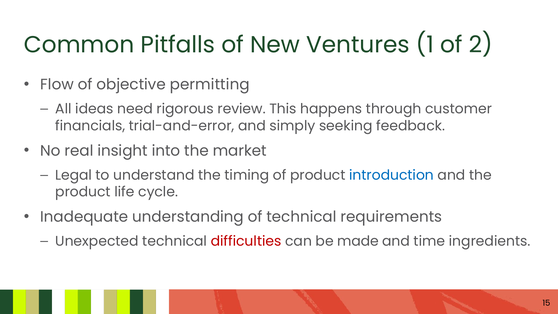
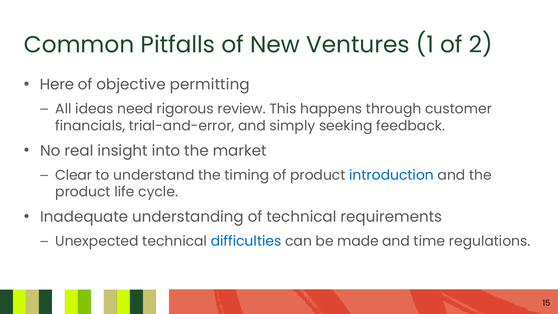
Flow: Flow -> Here
Legal: Legal -> Clear
difficulties colour: red -> blue
ingredients: ingredients -> regulations
